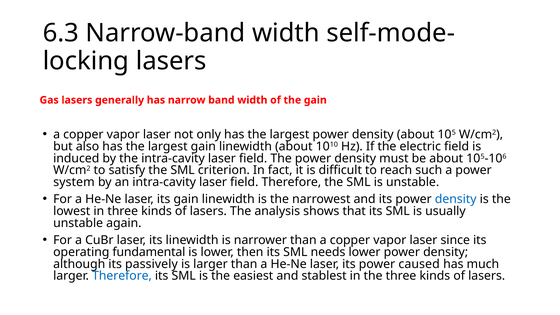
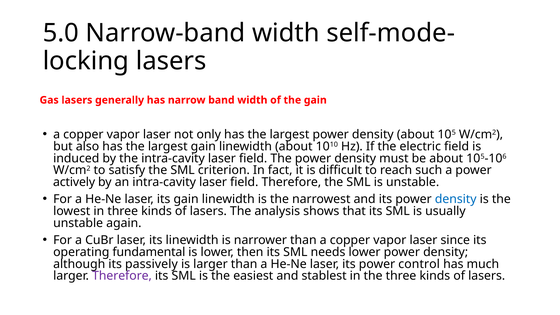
6.3: 6.3 -> 5.0
system: system -> actively
caused: caused -> control
Therefore at (122, 276) colour: blue -> purple
